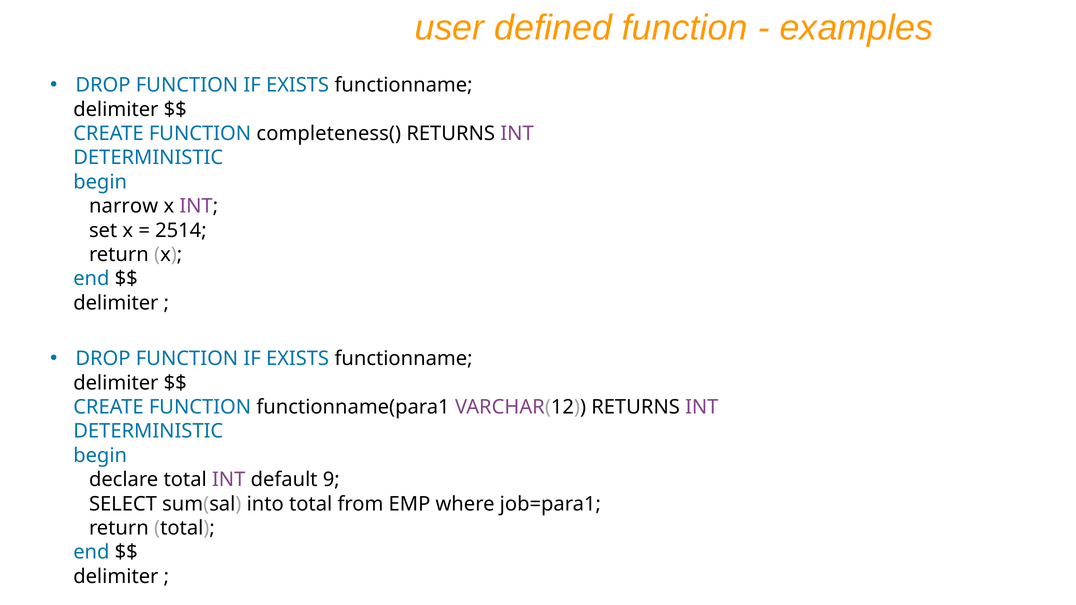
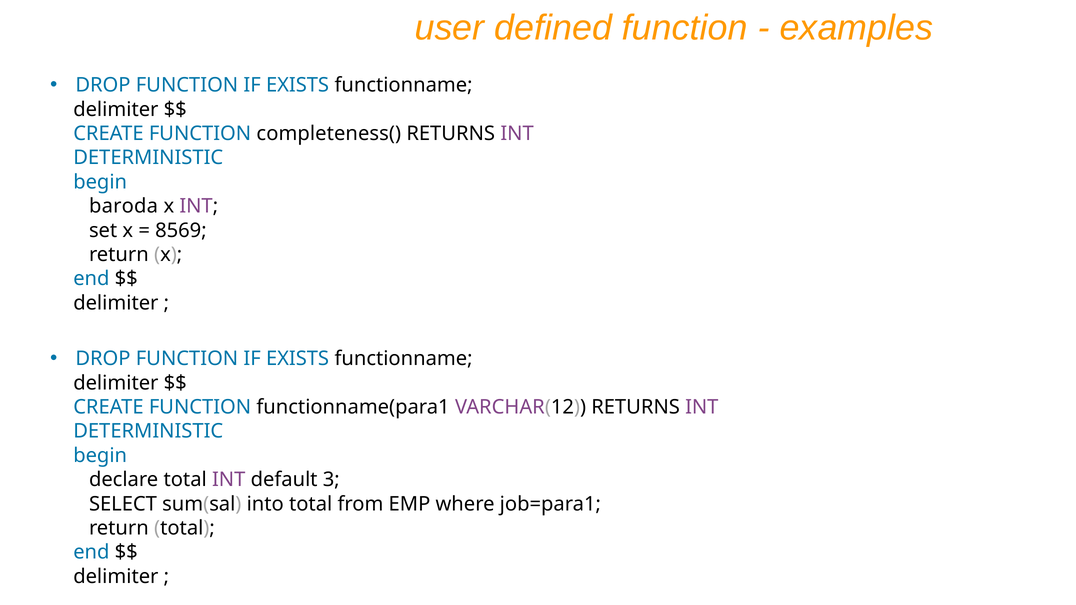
narrow: narrow -> baroda
2514: 2514 -> 8569
9: 9 -> 3
